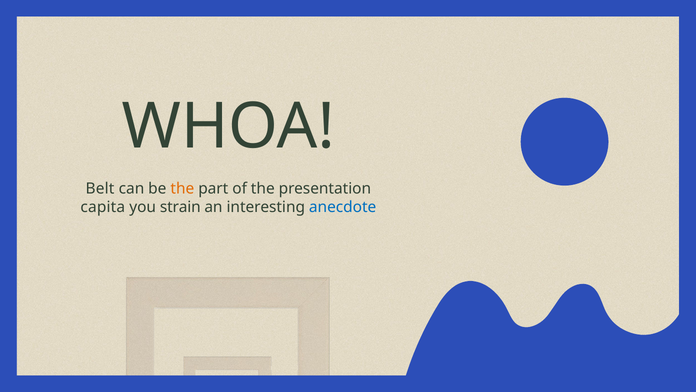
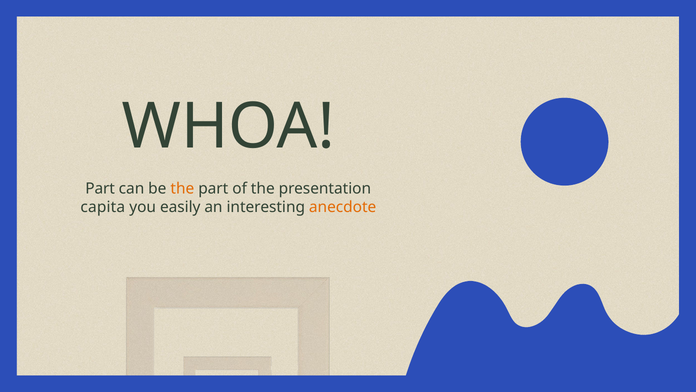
Belt at (100, 188): Belt -> Part
strain: strain -> easily
anecdote colour: blue -> orange
